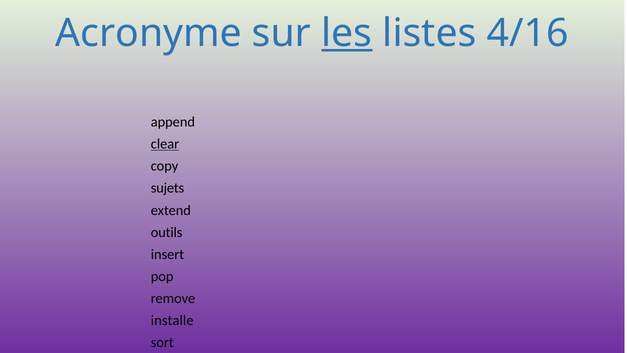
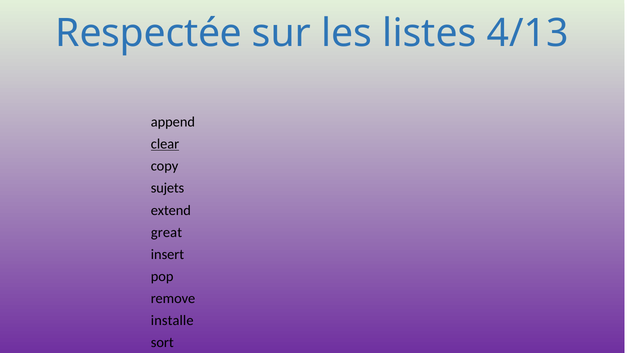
Acronyme: Acronyme -> Respectée
les underline: present -> none
4/16: 4/16 -> 4/13
outils: outils -> great
